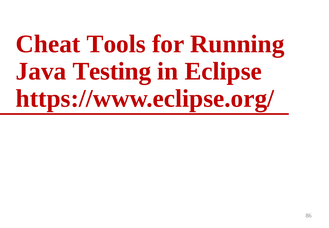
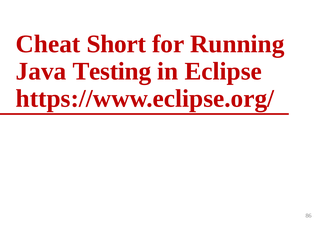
Tools: Tools -> Short
